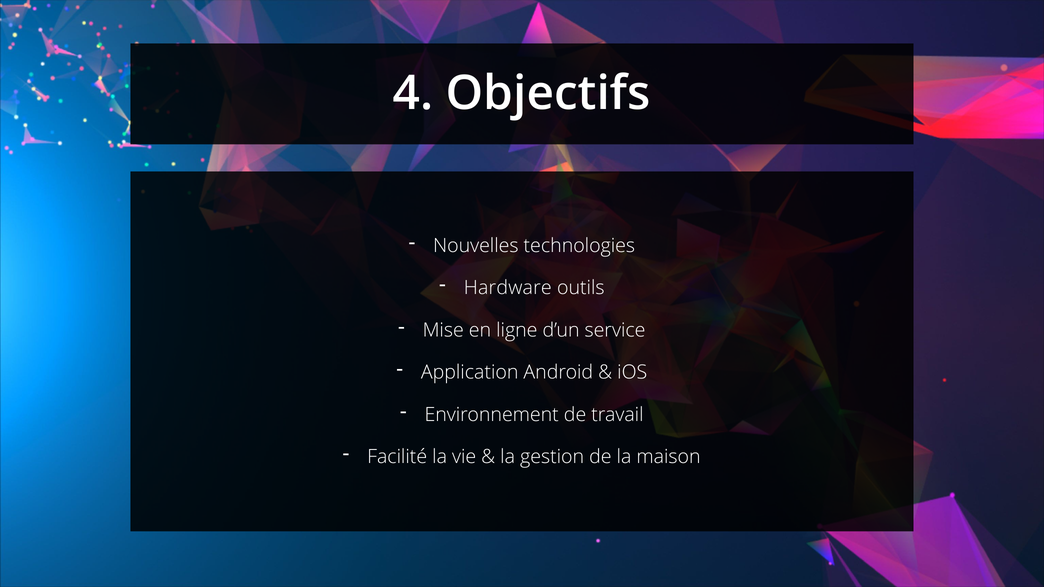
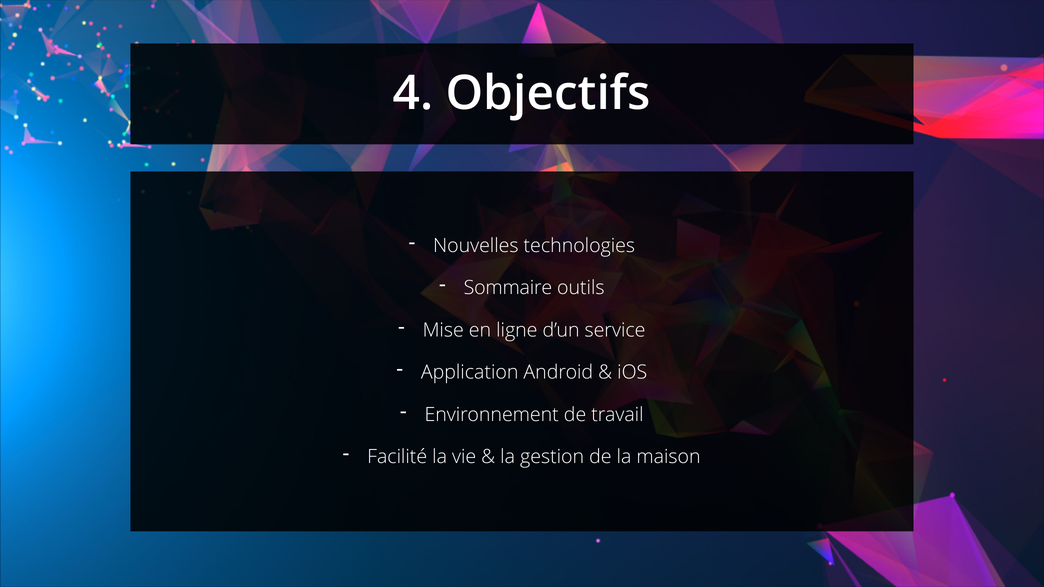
Hardware: Hardware -> Sommaire
